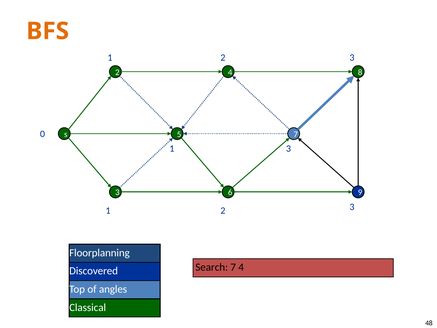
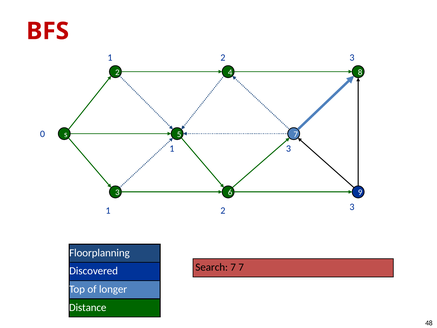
BFS colour: orange -> red
7 4: 4 -> 7
angles: angles -> longer
Classical: Classical -> Distance
